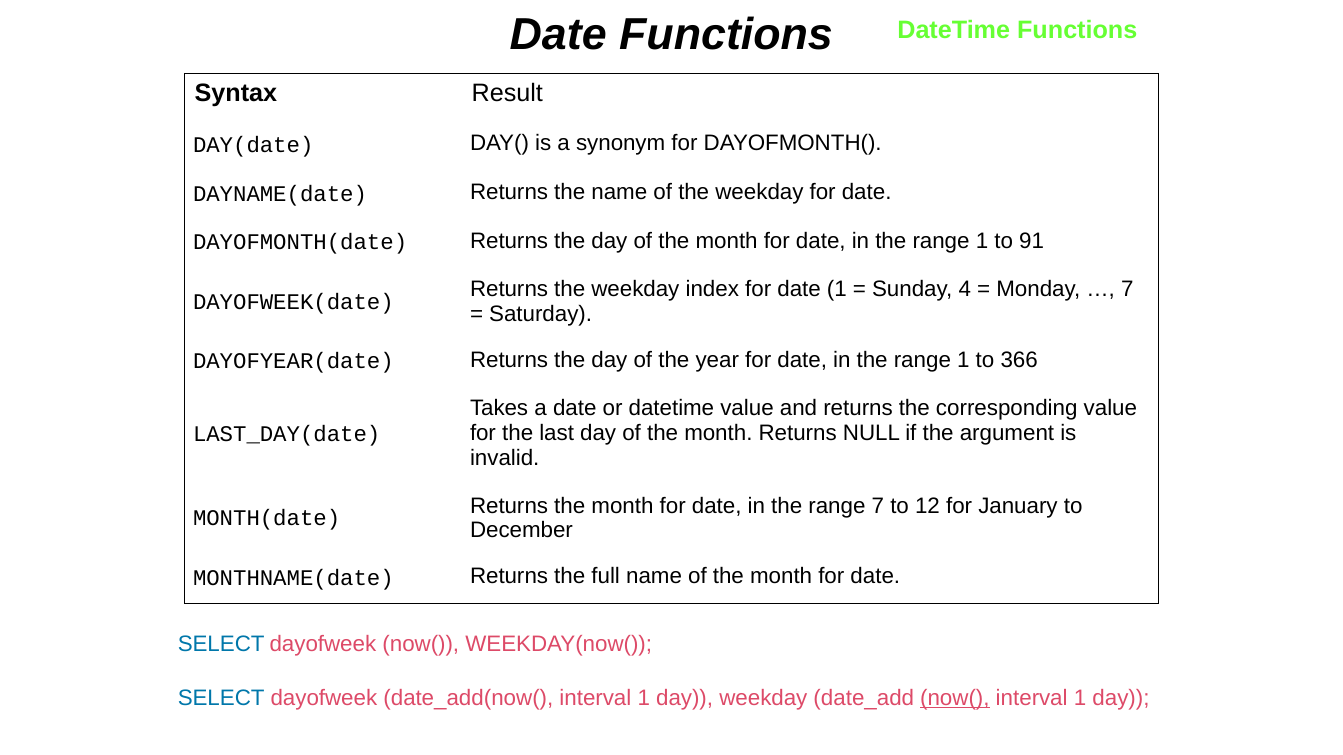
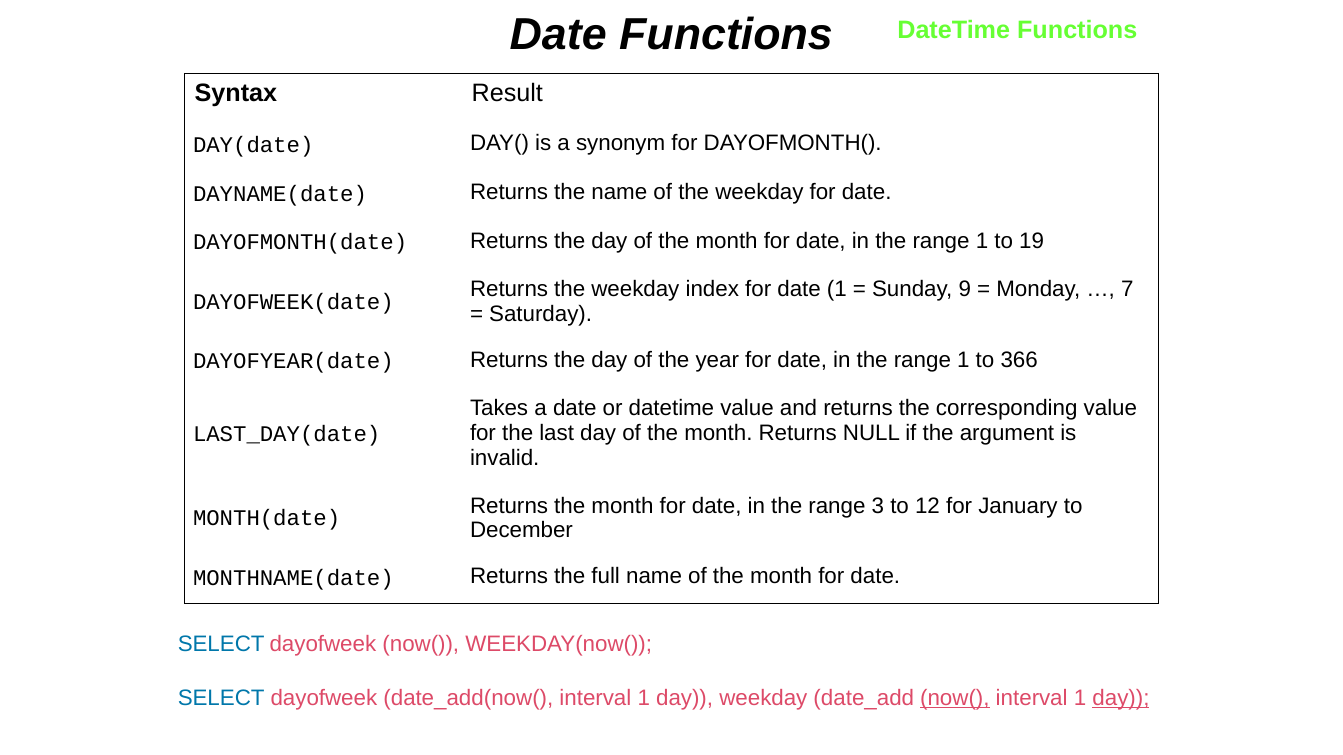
91: 91 -> 19
4: 4 -> 9
range 7: 7 -> 3
day at (1121, 698) underline: none -> present
